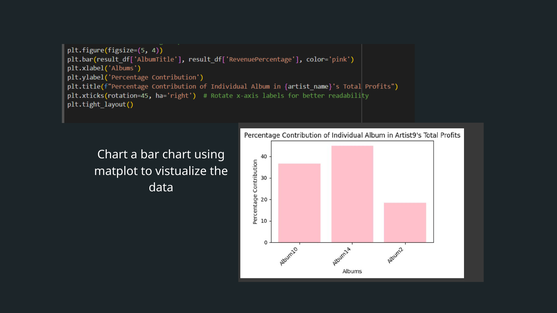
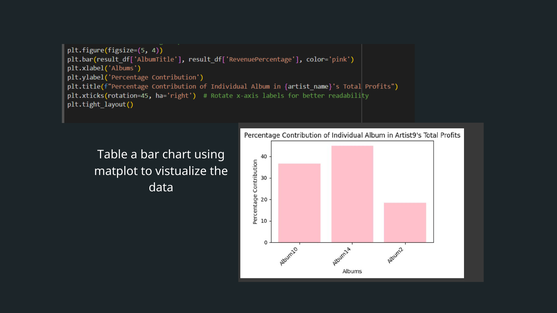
Chart at (113, 155): Chart -> Table
